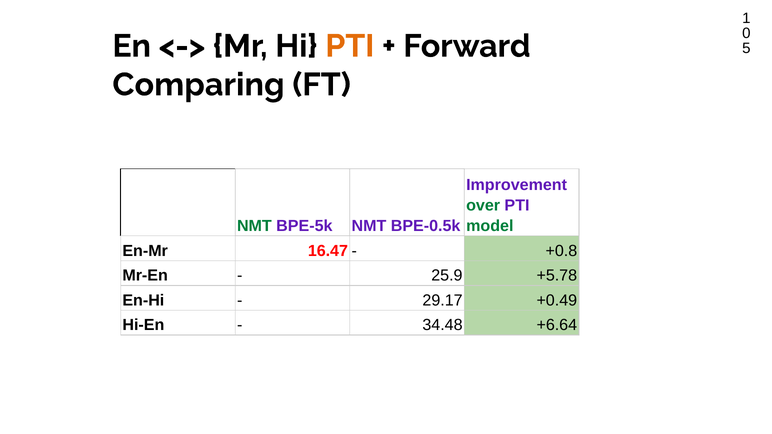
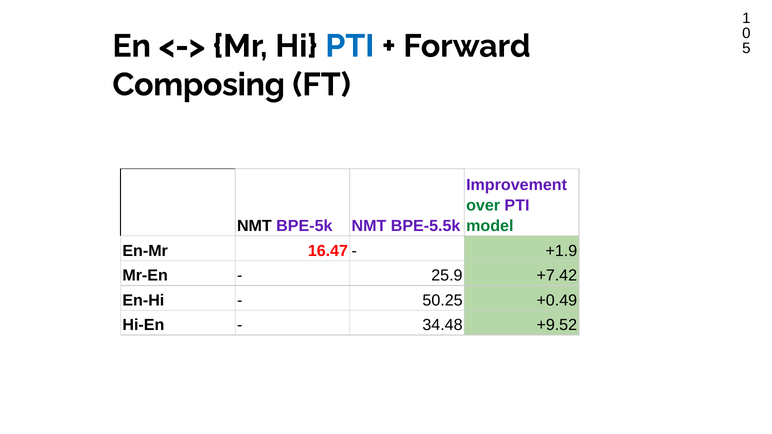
PTI at (350, 46) colour: orange -> blue
Comparing: Comparing -> Composing
NMT at (254, 226) colour: green -> black
BPE-0.5k: BPE-0.5k -> BPE-5.5k
+0.8: +0.8 -> +1.9
+5.78: +5.78 -> +7.42
29.17: 29.17 -> 50.25
+6.64: +6.64 -> +9.52
